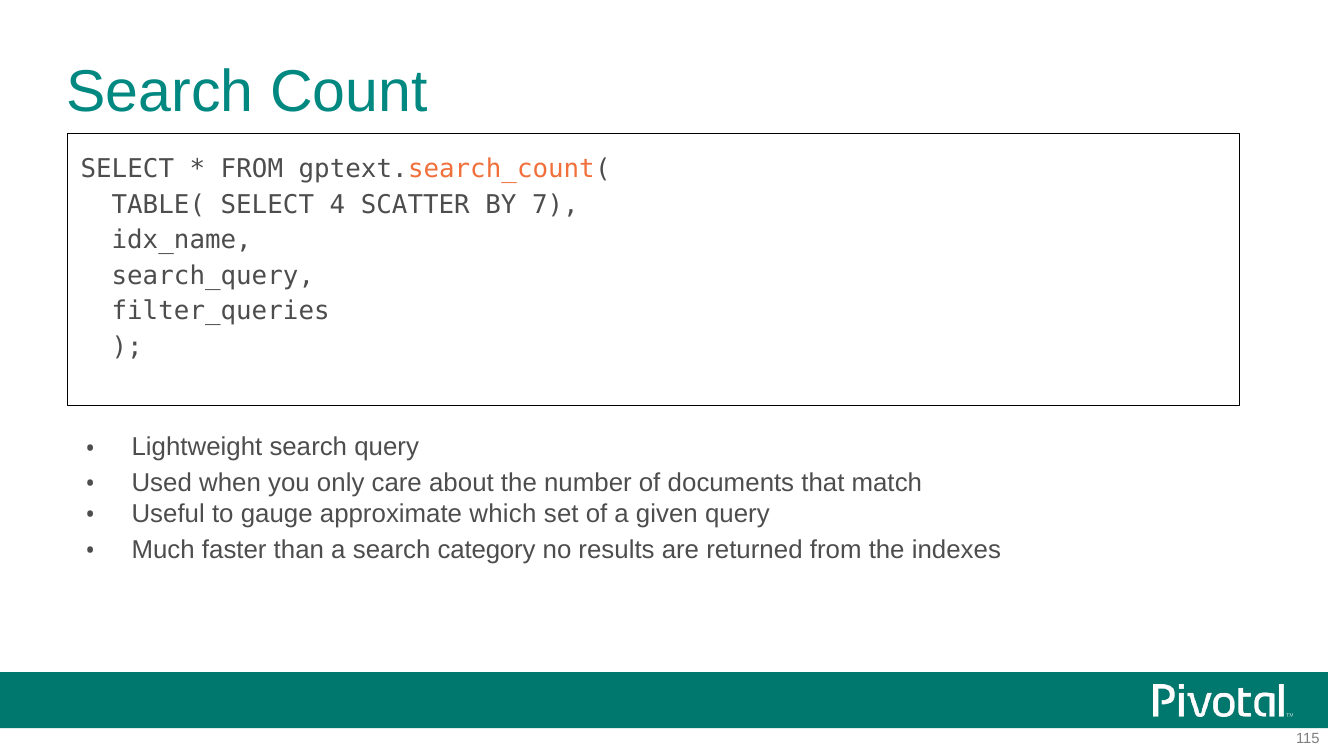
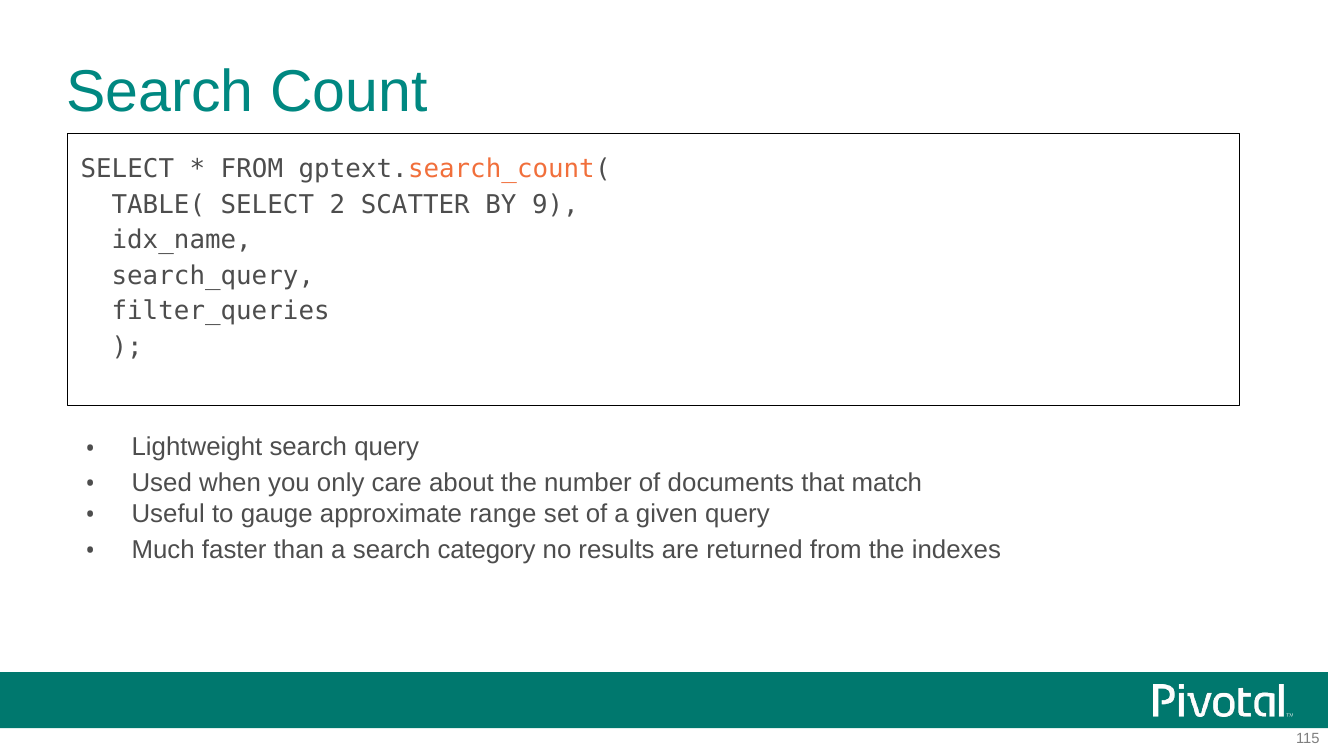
4: 4 -> 2
7: 7 -> 9
which: which -> range
